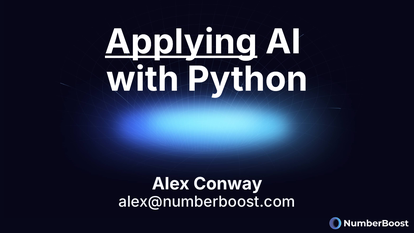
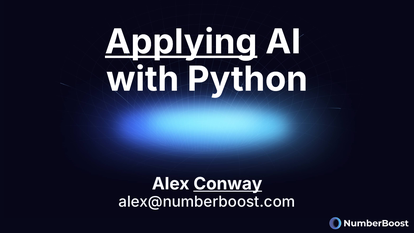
Conway underline: none -> present
